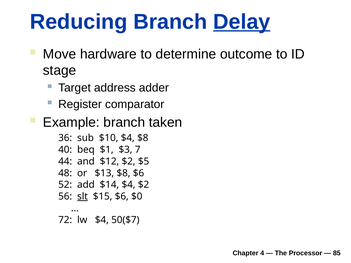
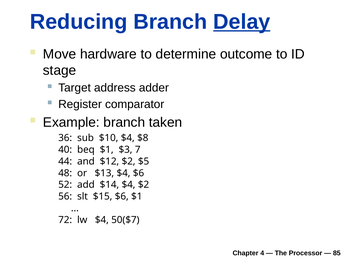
$13 $8: $8 -> $4
slt underline: present -> none
$6 $0: $0 -> $1
